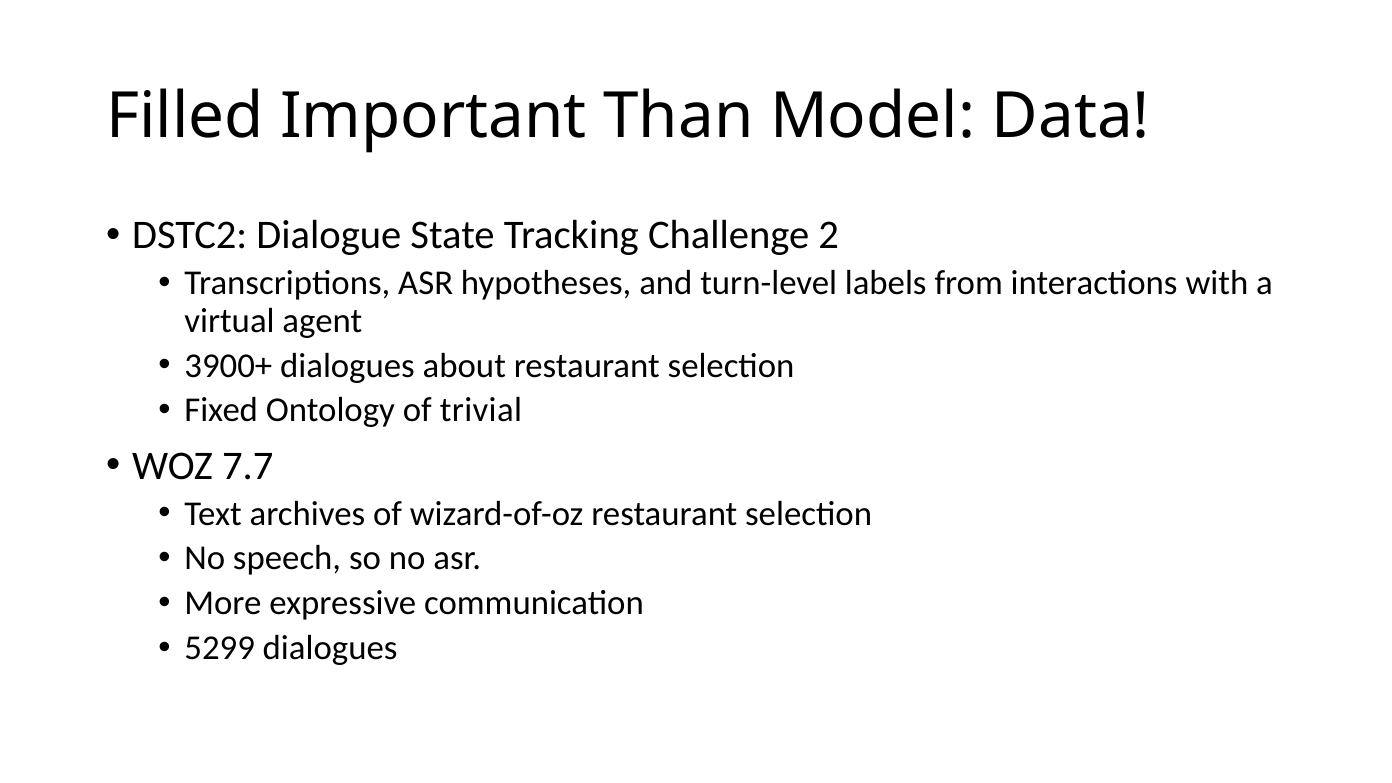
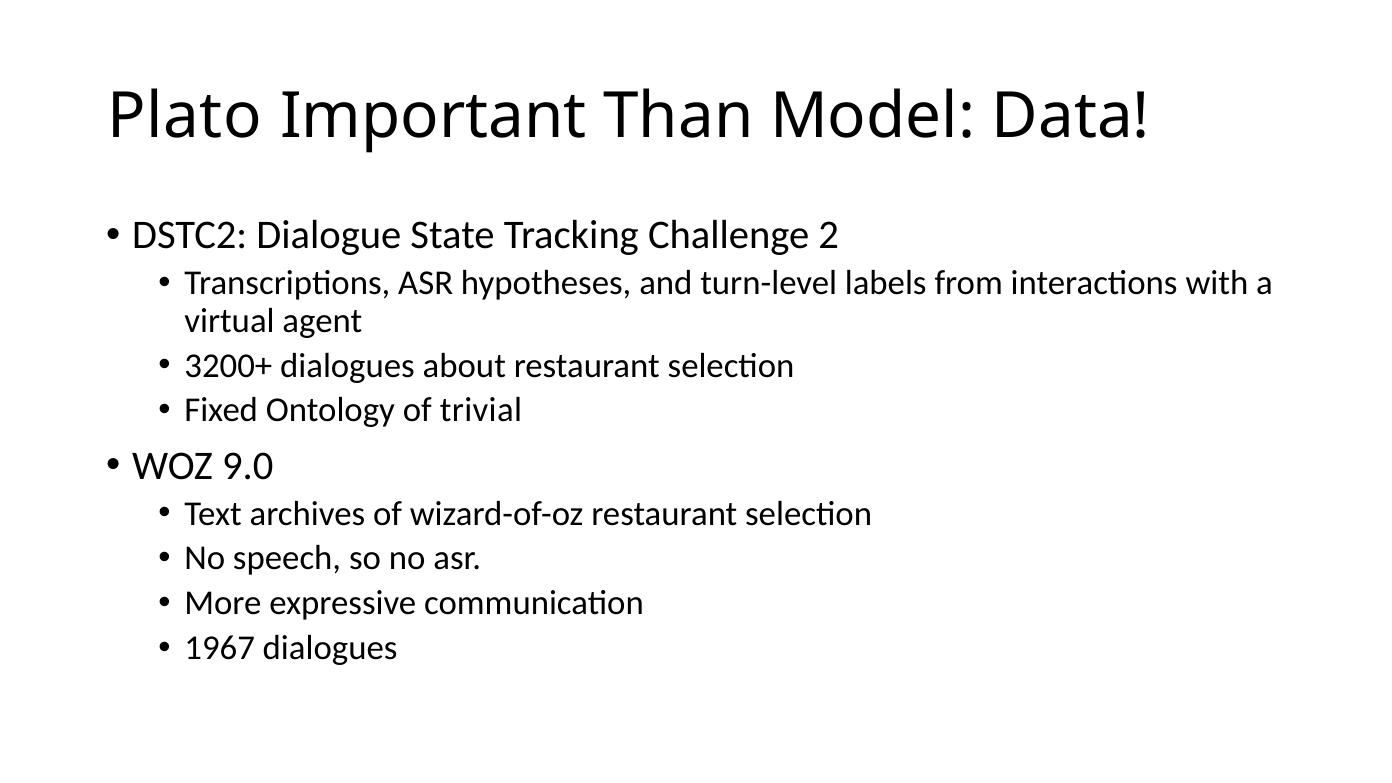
Filled: Filled -> Plato
3900+: 3900+ -> 3200+
7.7: 7.7 -> 9.0
5299: 5299 -> 1967
